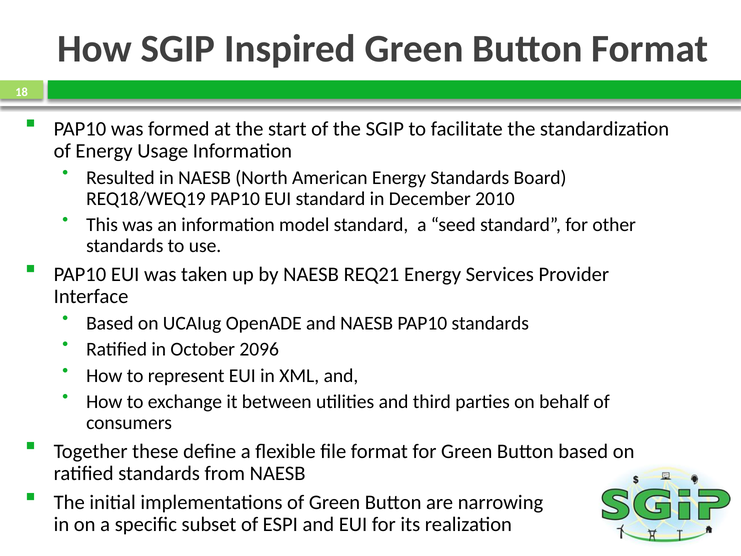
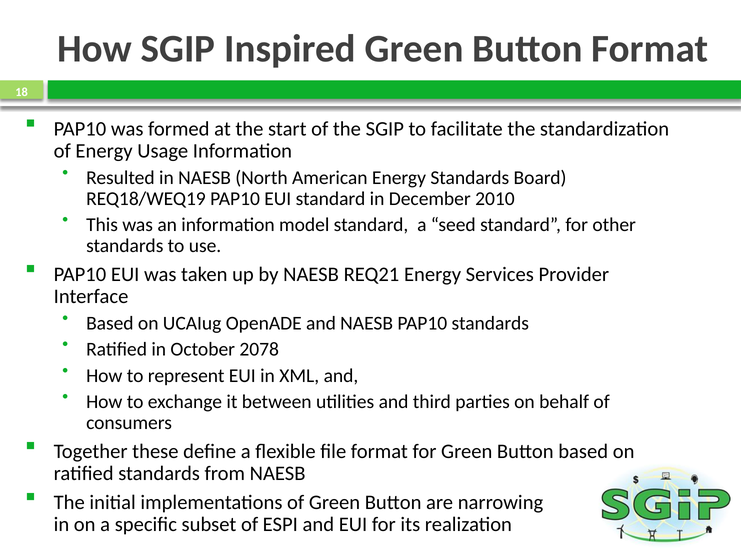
2096: 2096 -> 2078
